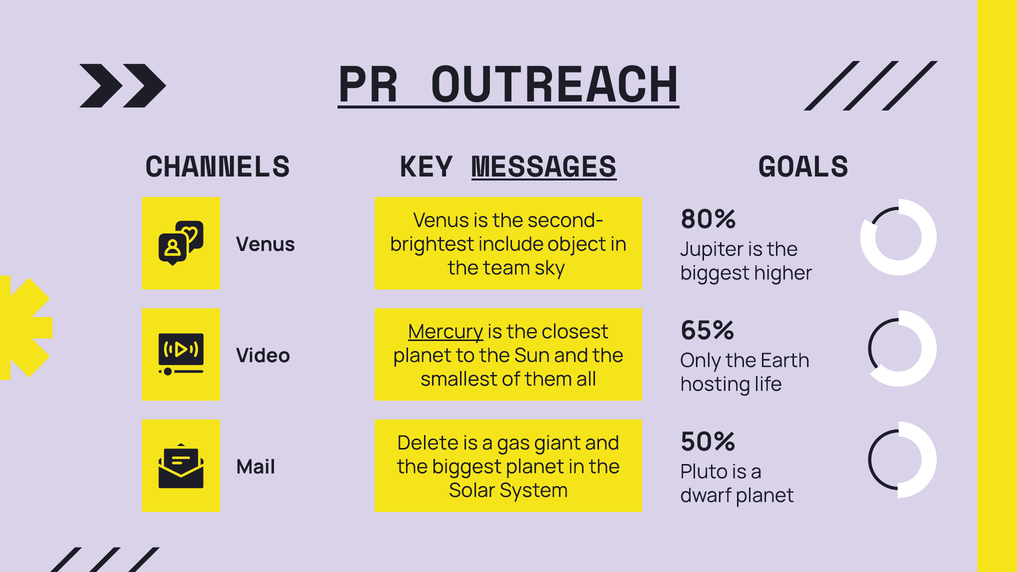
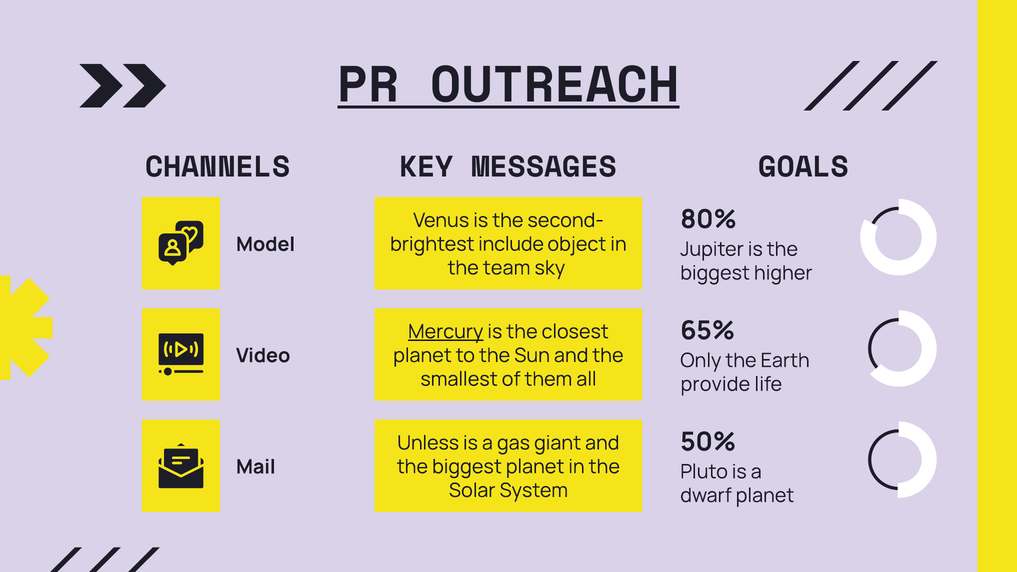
MESSAGES underline: present -> none
Venus at (266, 244): Venus -> Model
hosting: hosting -> provide
Delete: Delete -> Unless
